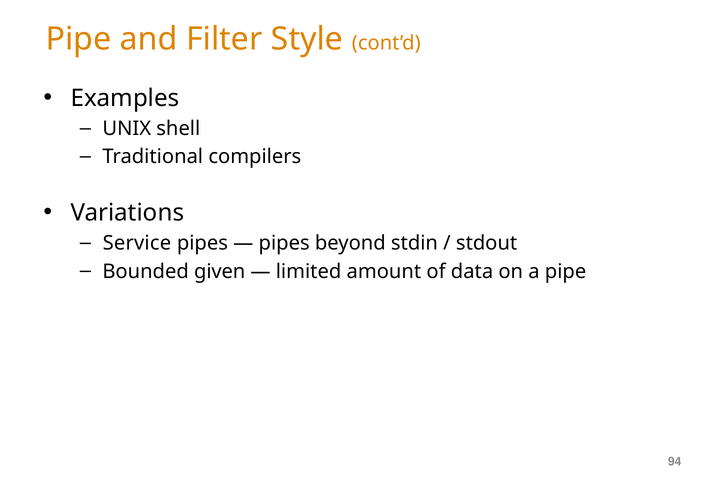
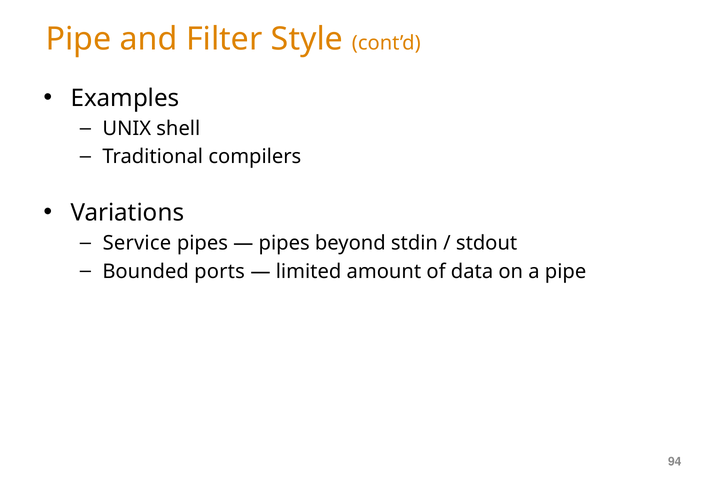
given: given -> ports
